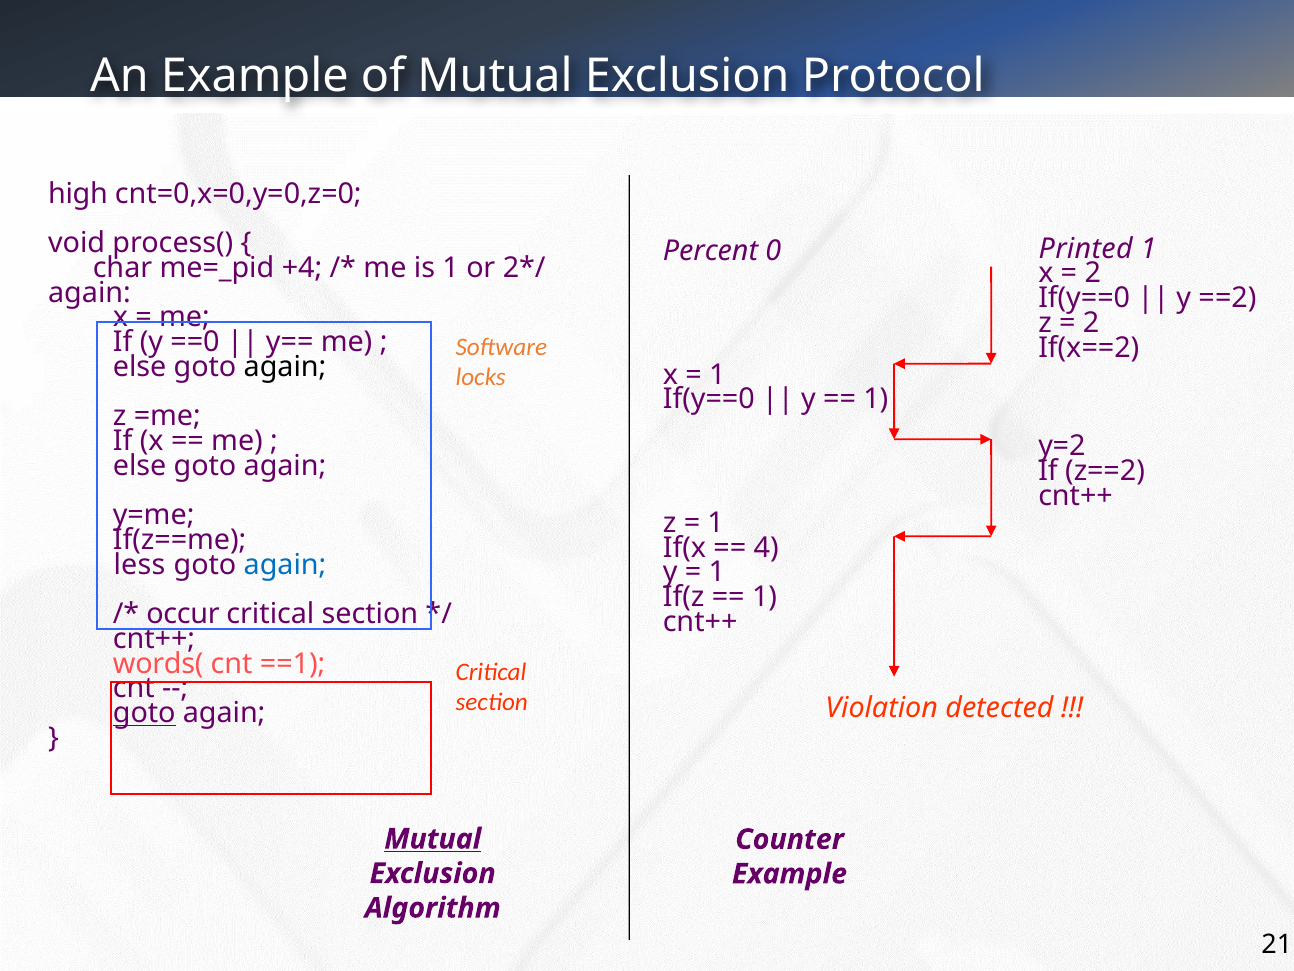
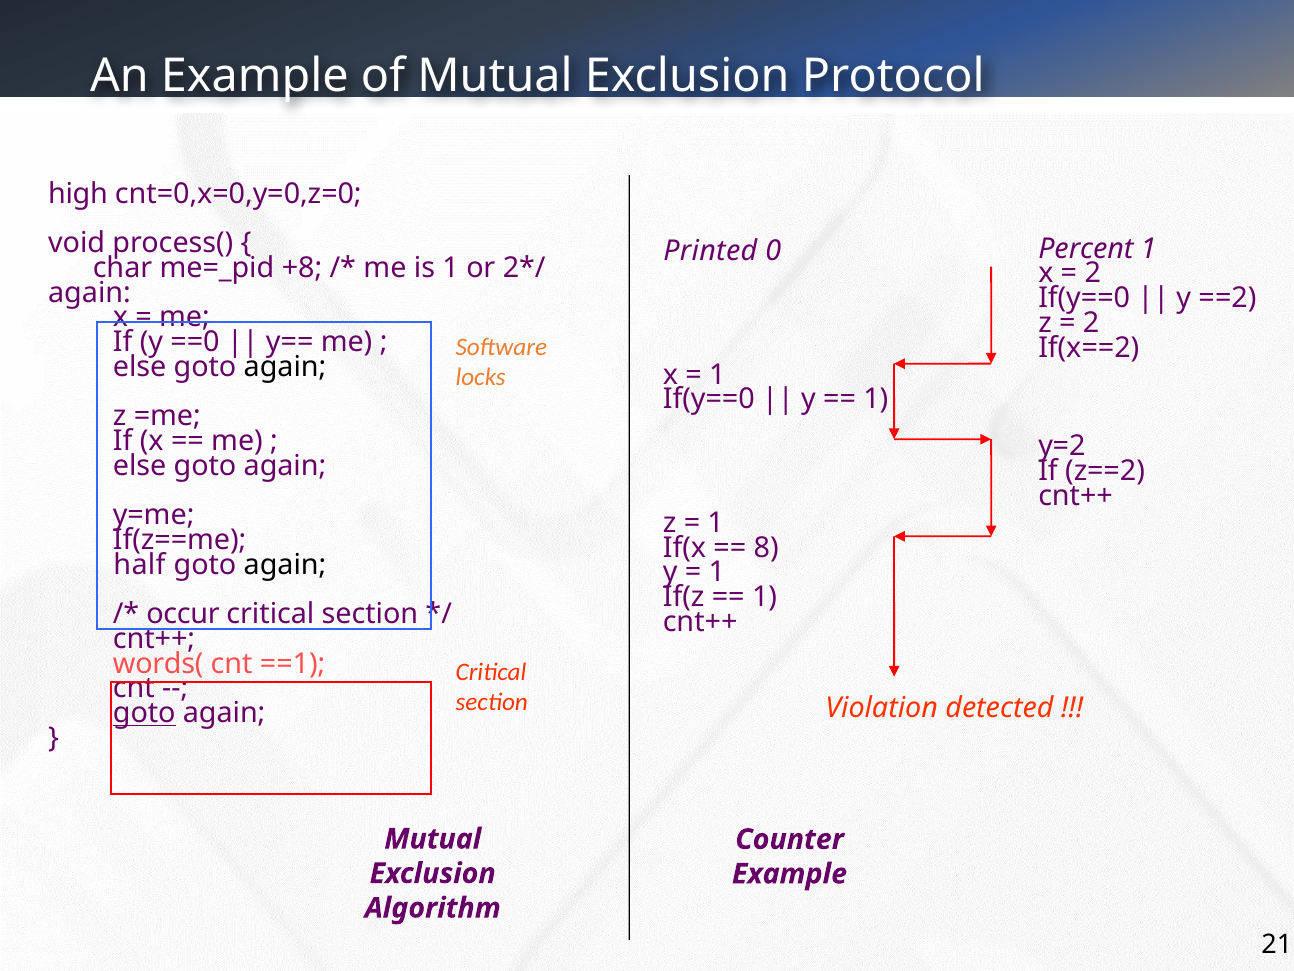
Printed: Printed -> Percent
Percent: Percent -> Printed
+4: +4 -> +8
4: 4 -> 8
less: less -> half
again at (285, 564) colour: blue -> black
Mutual at (433, 839) underline: present -> none
